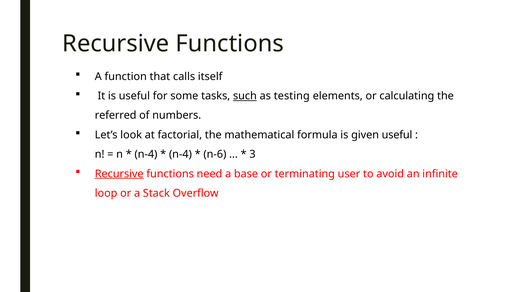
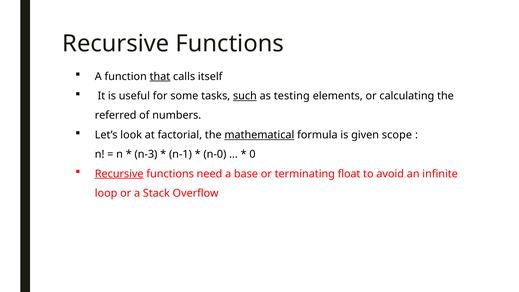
that underline: none -> present
mathematical underline: none -> present
given useful: useful -> scope
n-4 at (146, 154): n-4 -> n-3
n-4 at (180, 154): n-4 -> n-1
n-6: n-6 -> n-0
3: 3 -> 0
user: user -> float
